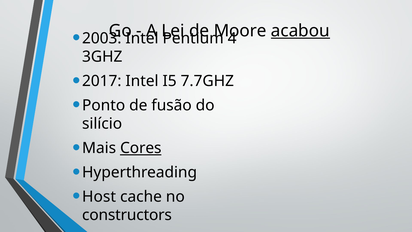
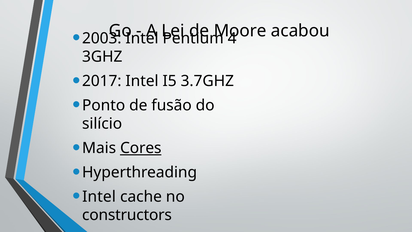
acabou underline: present -> none
7.7GHZ: 7.7GHZ -> 3.7GHZ
Host at (99, 196): Host -> Intel
